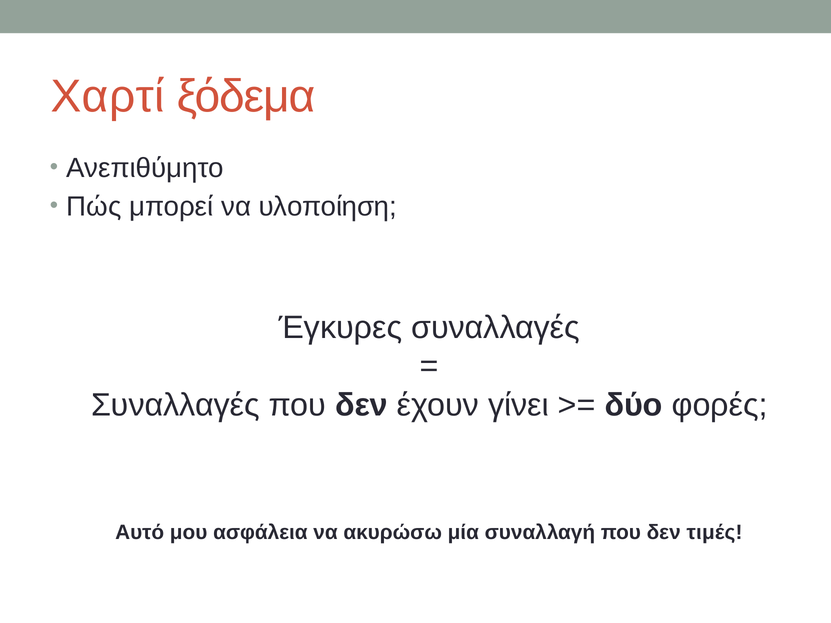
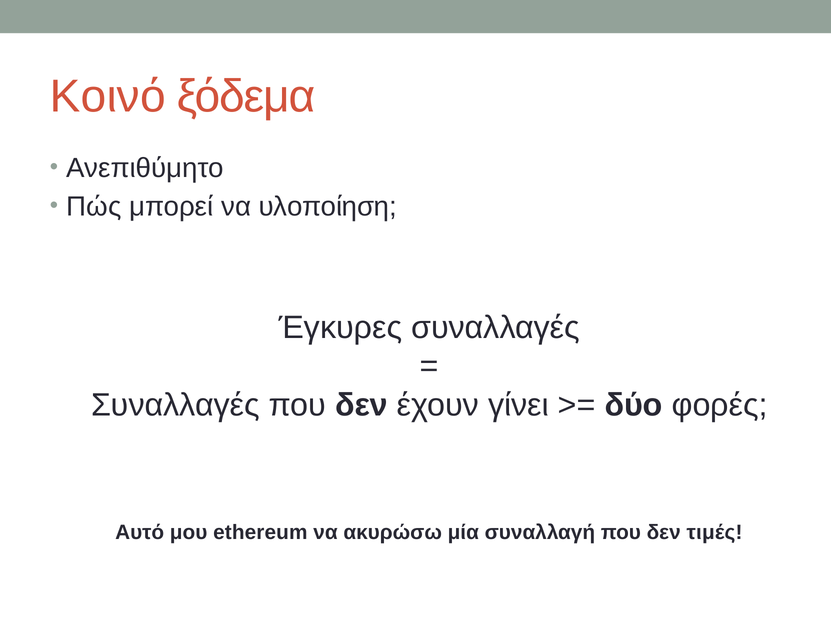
Χαρτί: Χαρτί -> Κοινό
ασφάλεια: ασφάλεια -> ethereum
